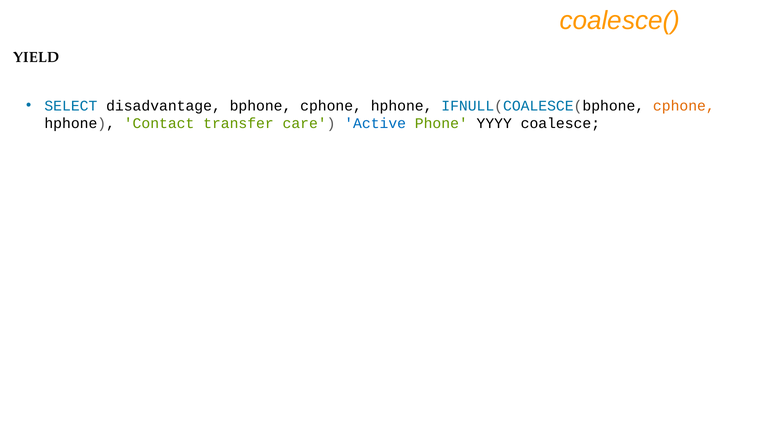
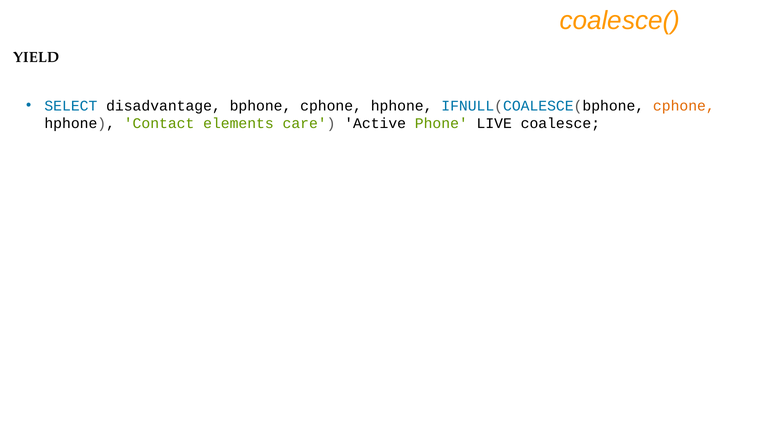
transfer: transfer -> elements
Active colour: blue -> black
YYYY: YYYY -> LIVE
